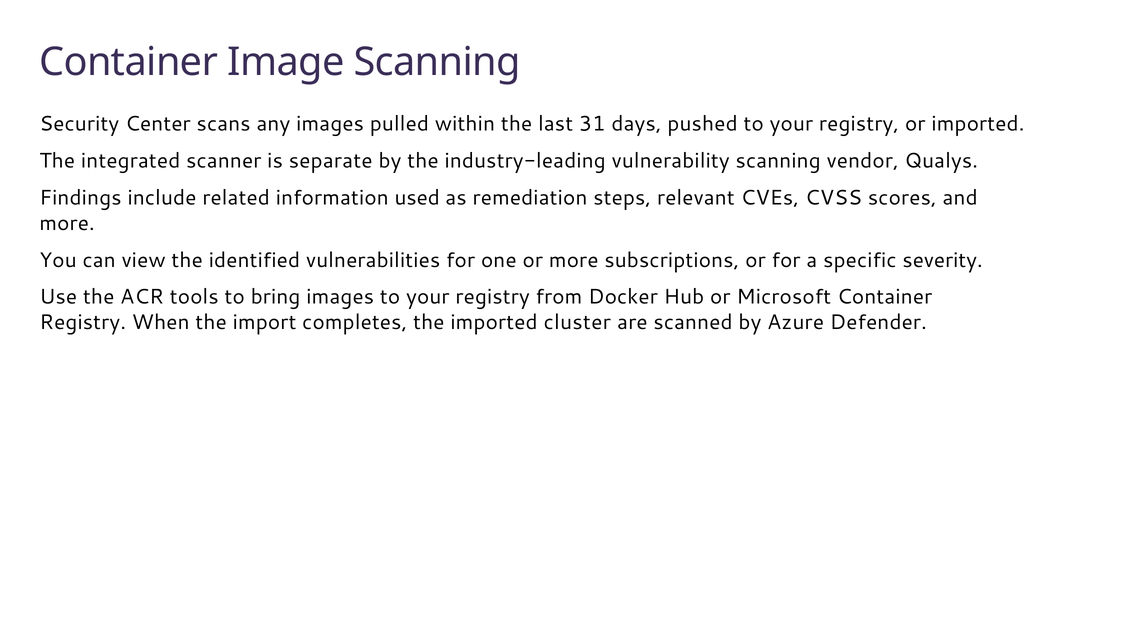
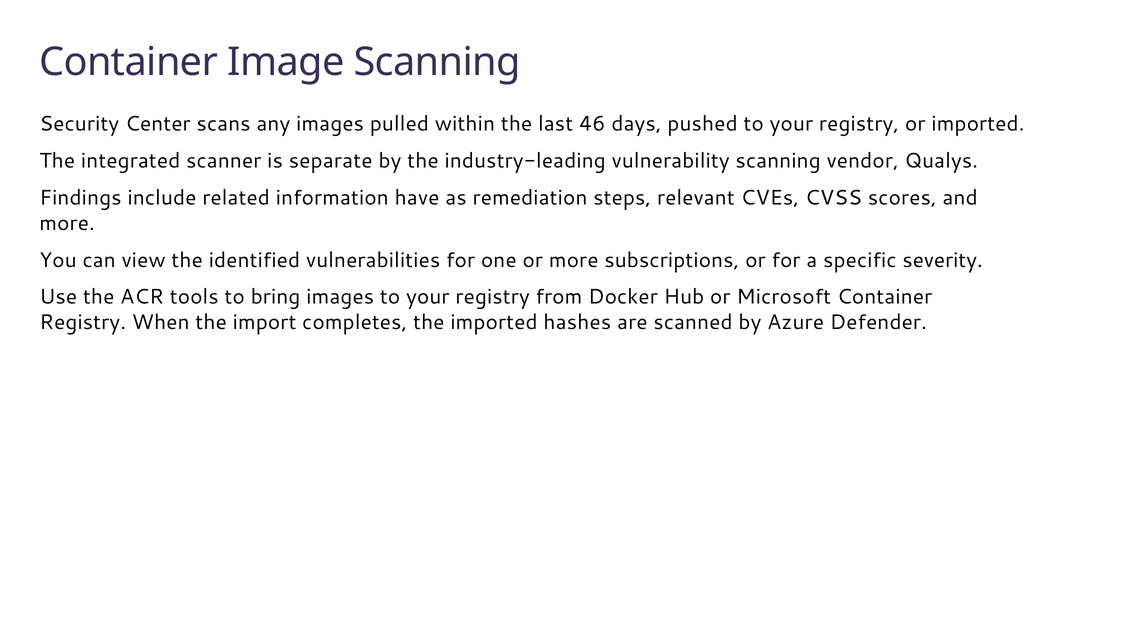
31: 31 -> 46
used: used -> have
cluster: cluster -> hashes
